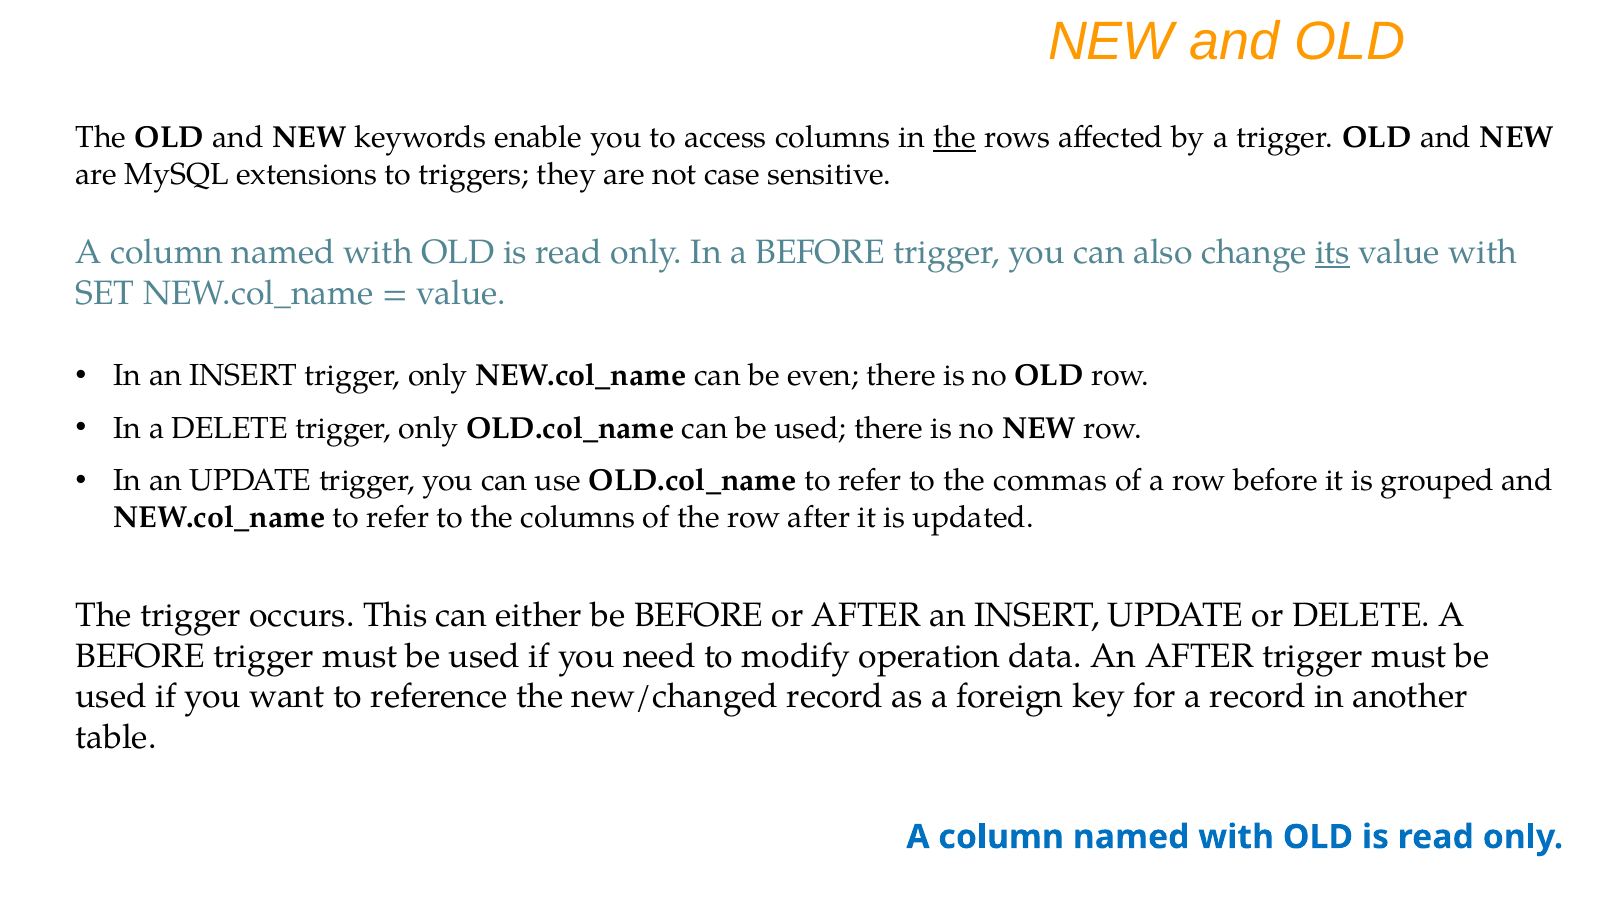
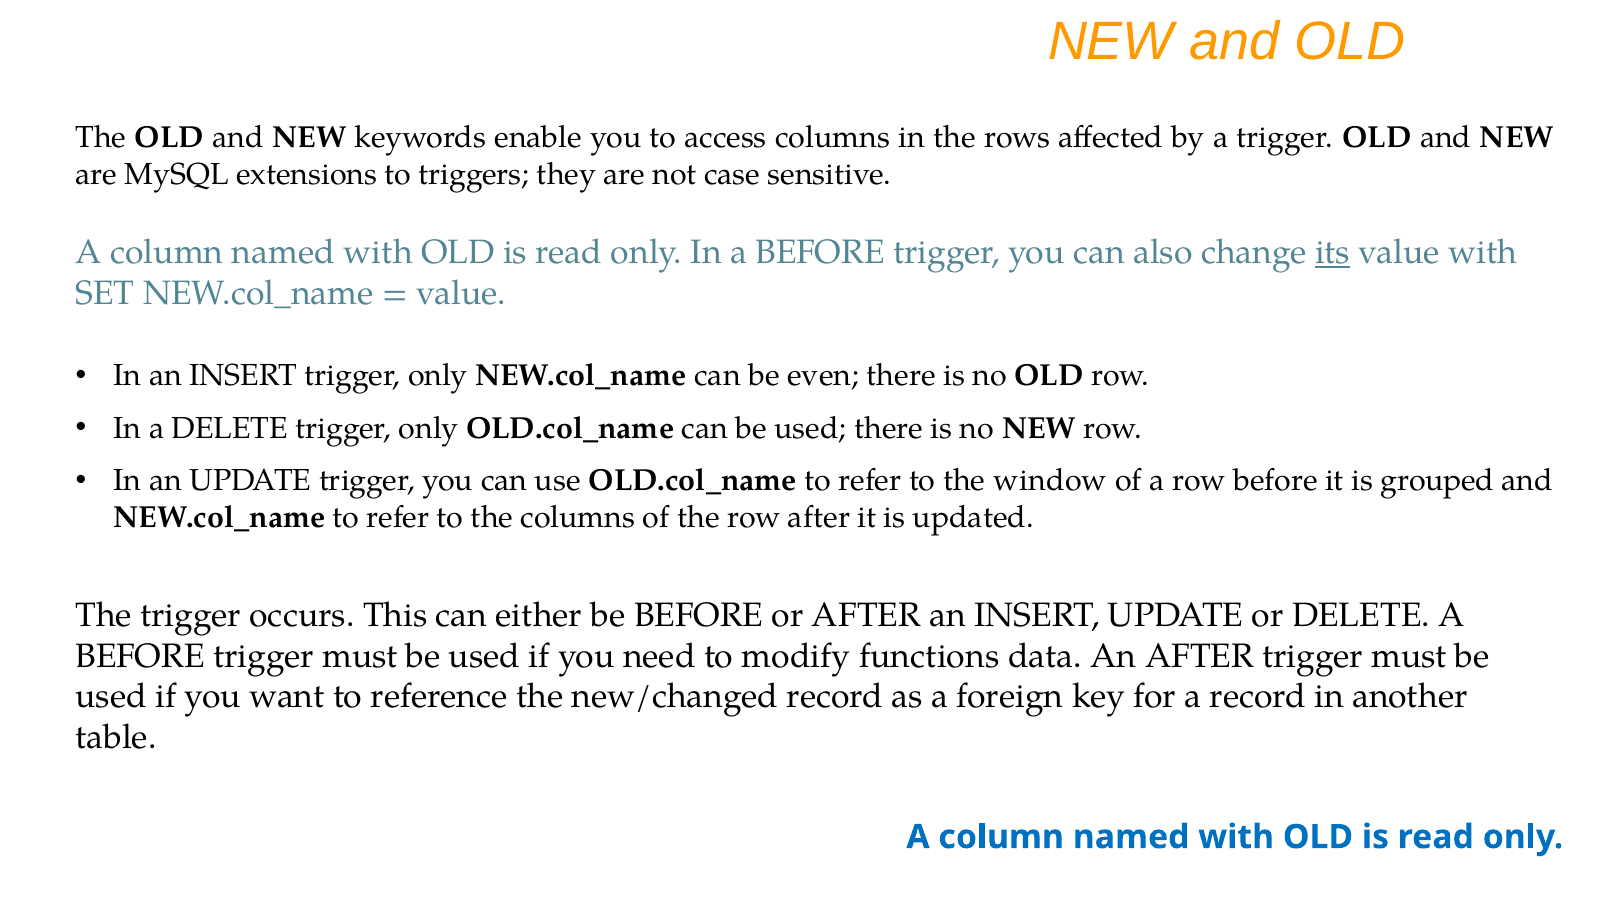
the at (954, 138) underline: present -> none
commas: commas -> window
operation: operation -> functions
